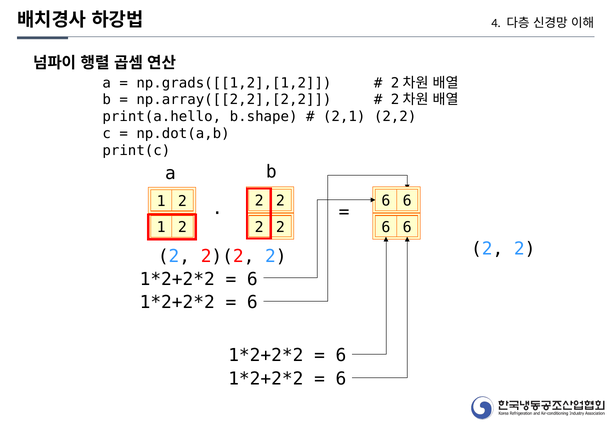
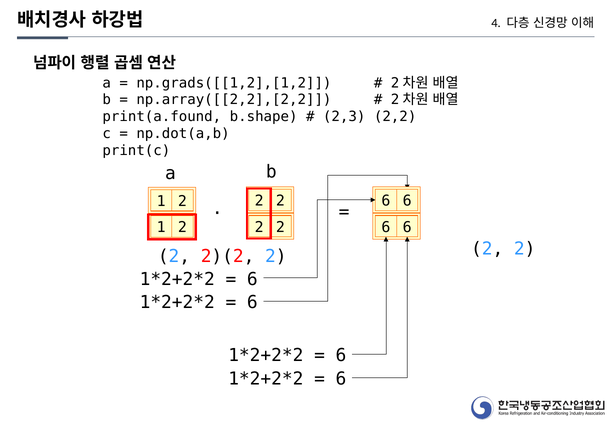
print(a.hello: print(a.hello -> print(a.found
2,1: 2,1 -> 2,3
